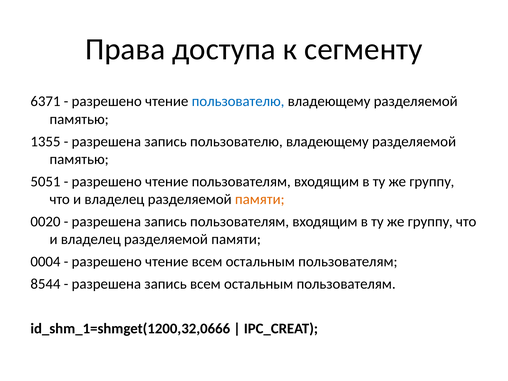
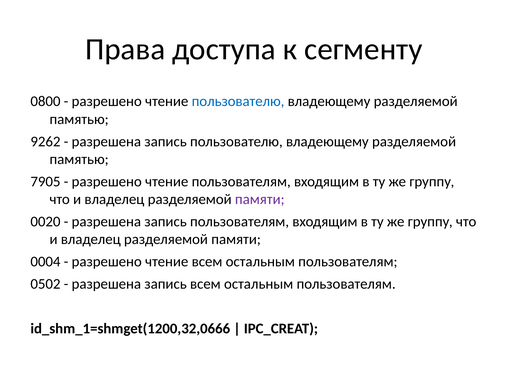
6371: 6371 -> 0800
1355: 1355 -> 9262
5051: 5051 -> 7905
памяти at (260, 199) colour: orange -> purple
8544: 8544 -> 0502
